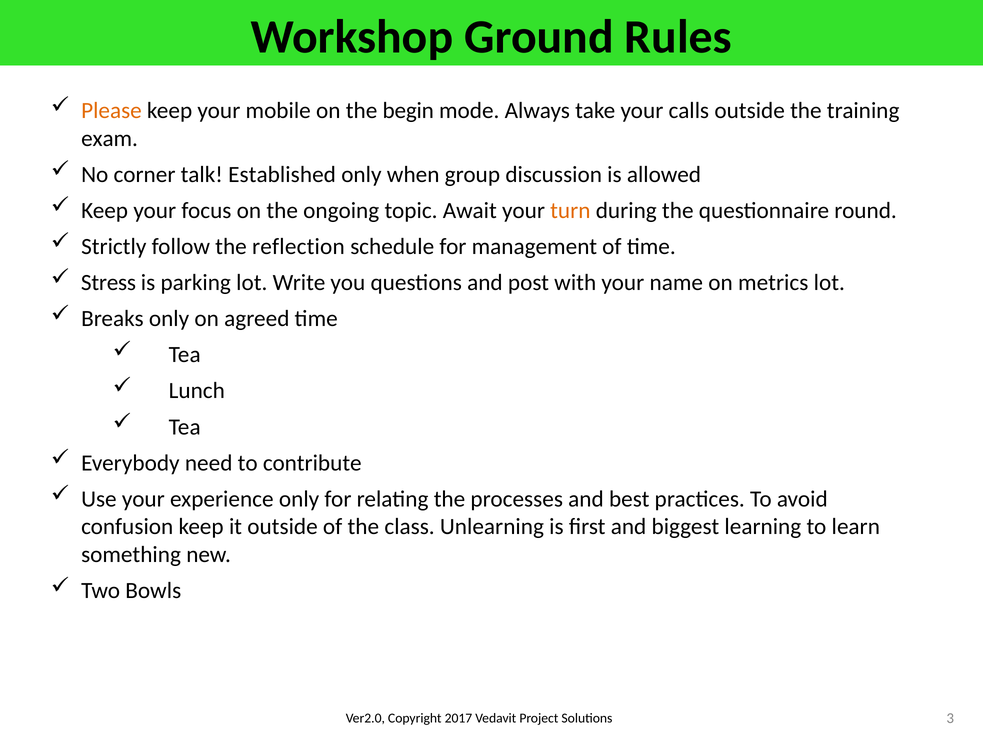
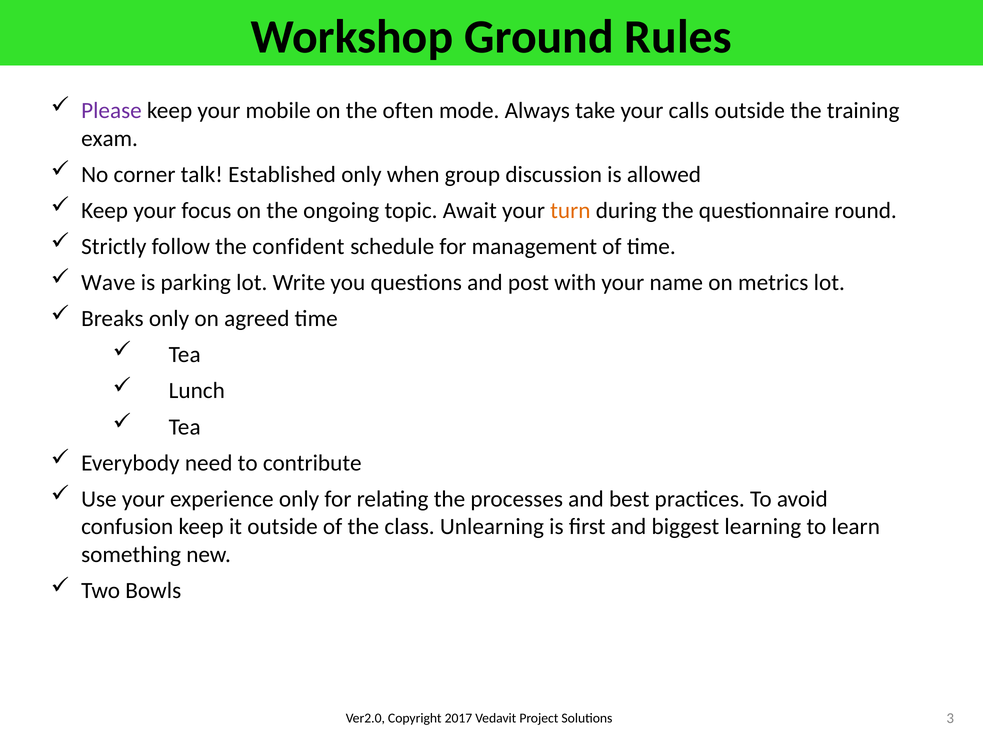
Please colour: orange -> purple
begin: begin -> often
reflection: reflection -> confident
Stress: Stress -> Wave
